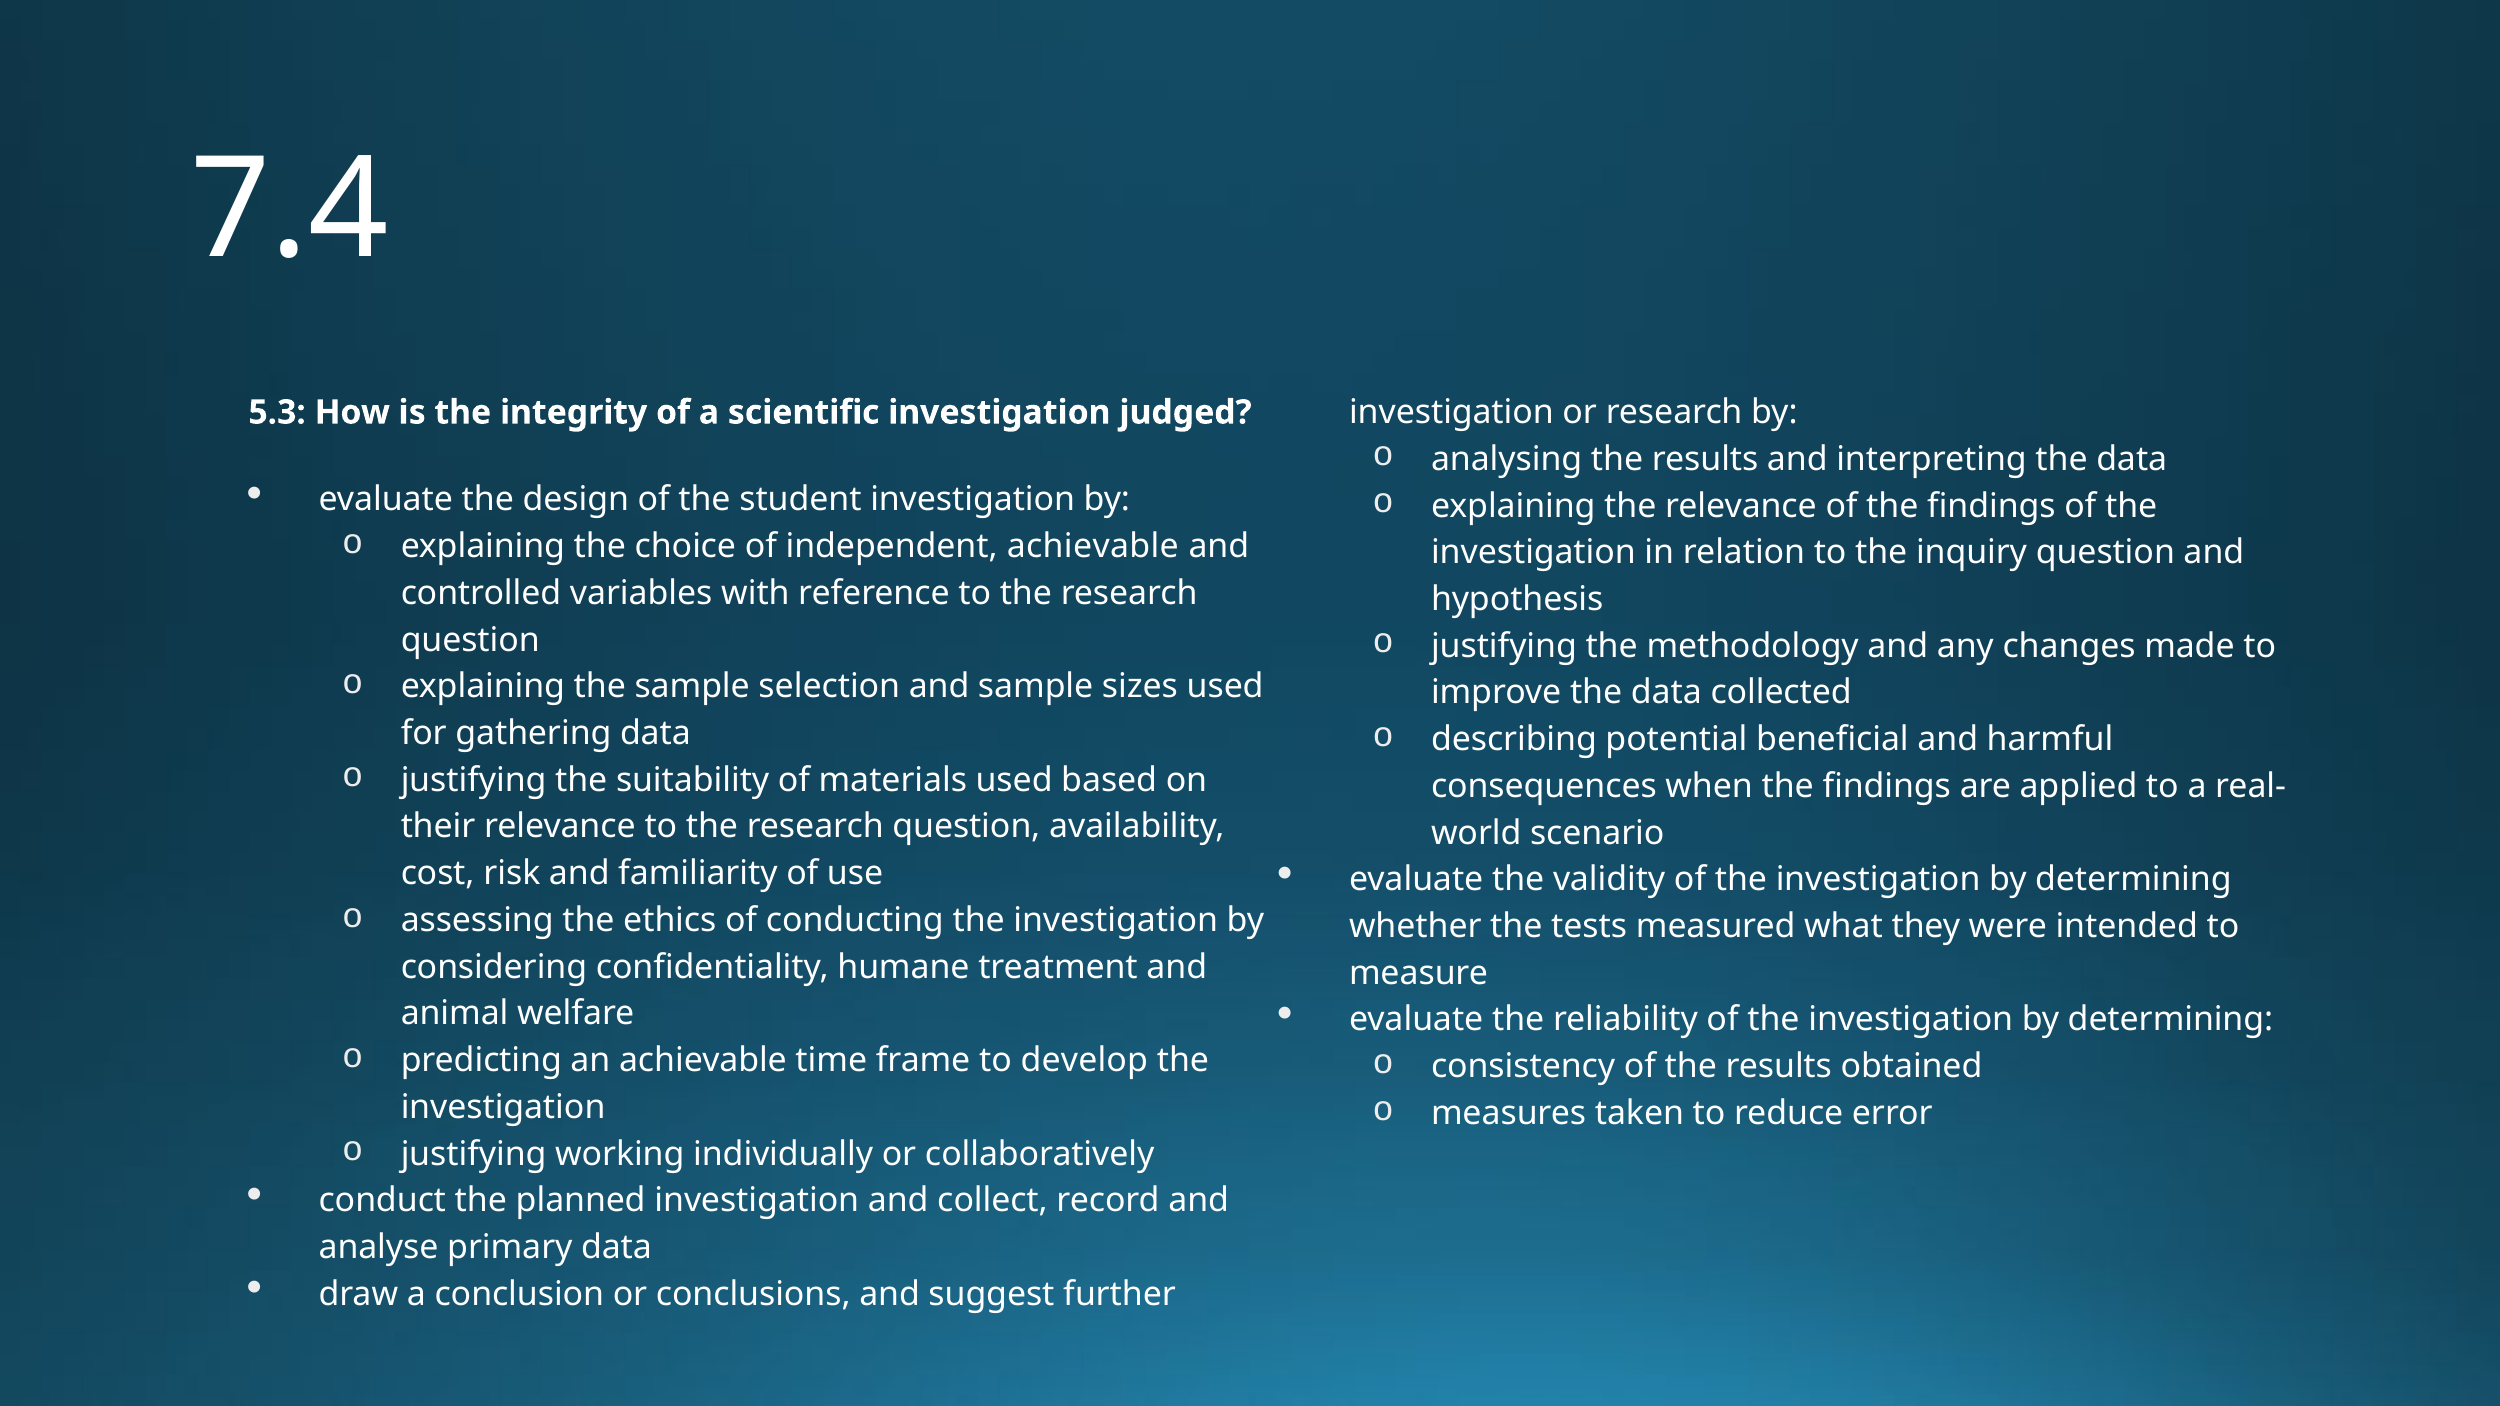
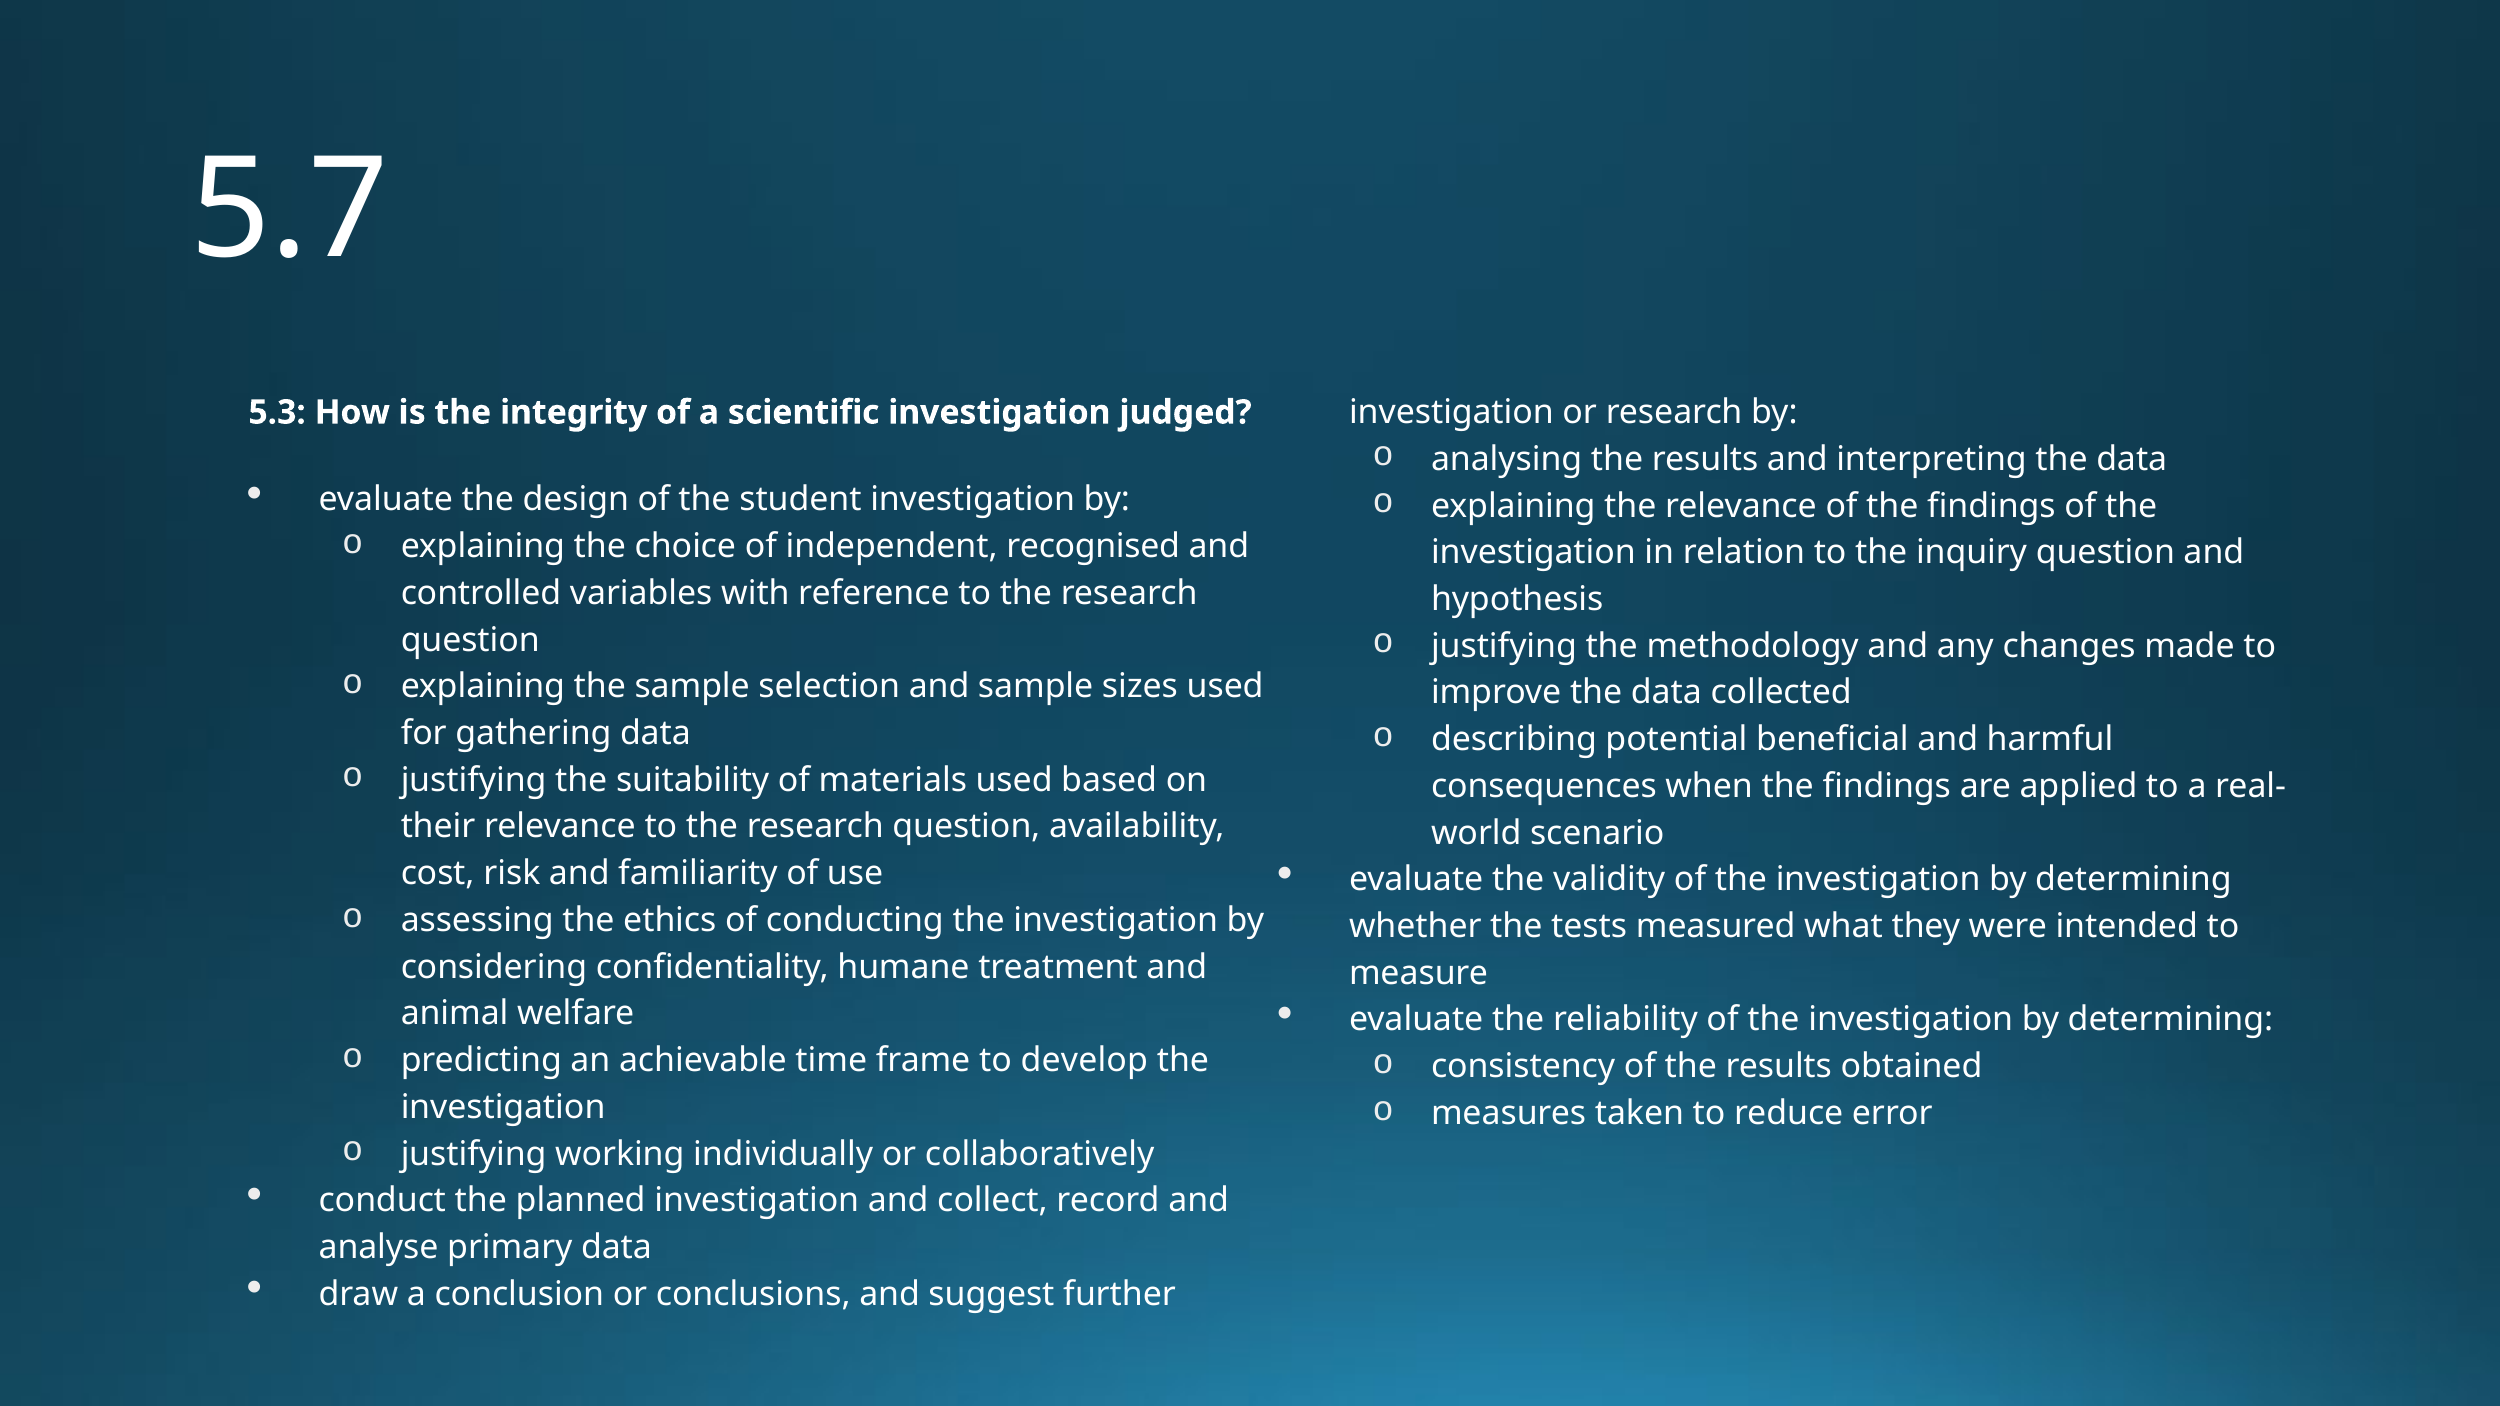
7.4: 7.4 -> 5.7
independent achievable: achievable -> recognised
